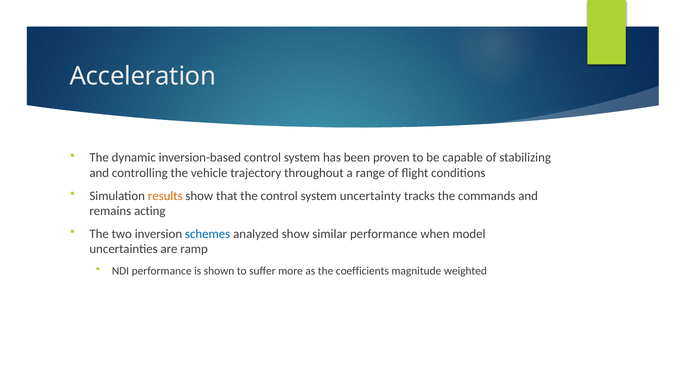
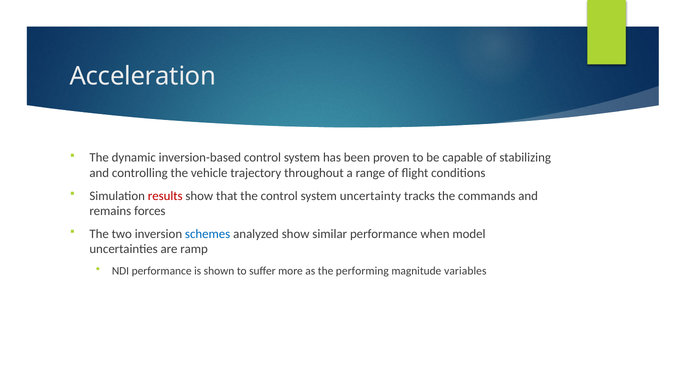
results colour: orange -> red
acting: acting -> forces
coefficients: coefficients -> performing
weighted: weighted -> variables
